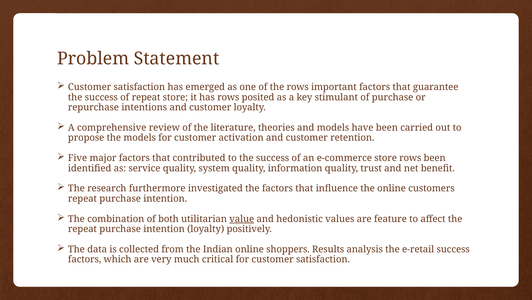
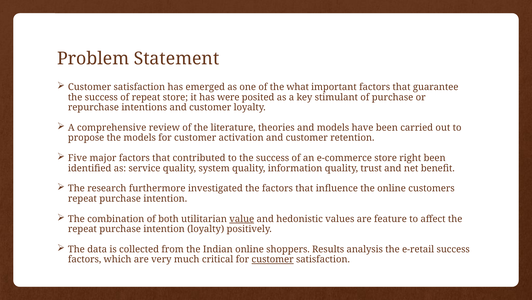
the rows: rows -> what
has rows: rows -> were
store rows: rows -> right
customer at (273, 259) underline: none -> present
